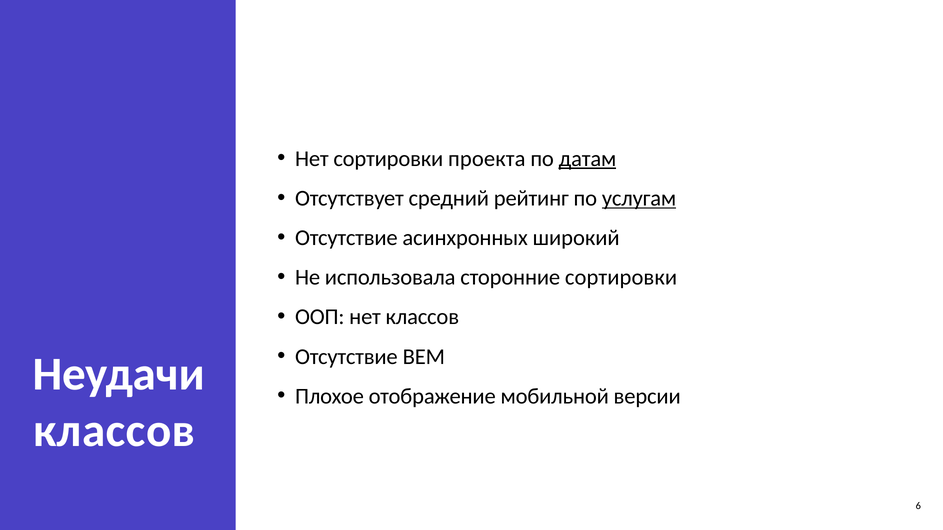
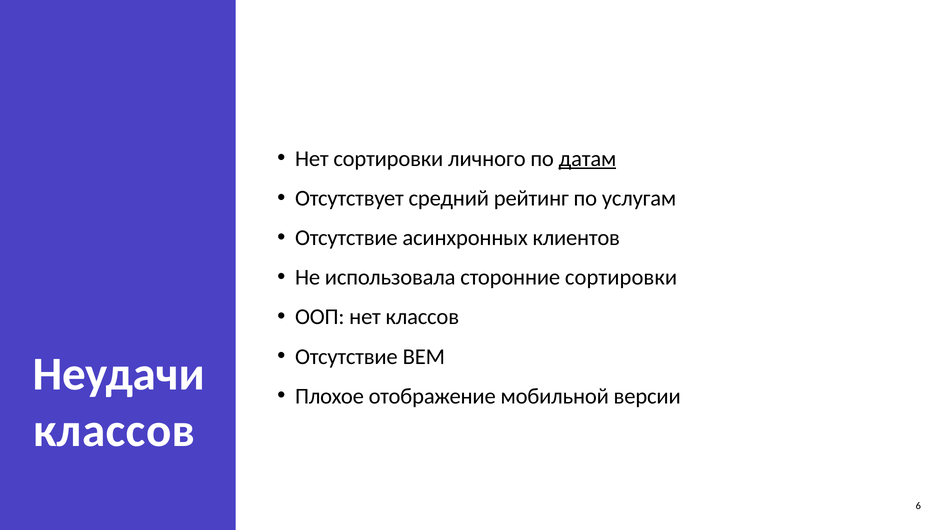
проекта: проекта -> личного
услугам underline: present -> none
широкий: широкий -> клиентов
